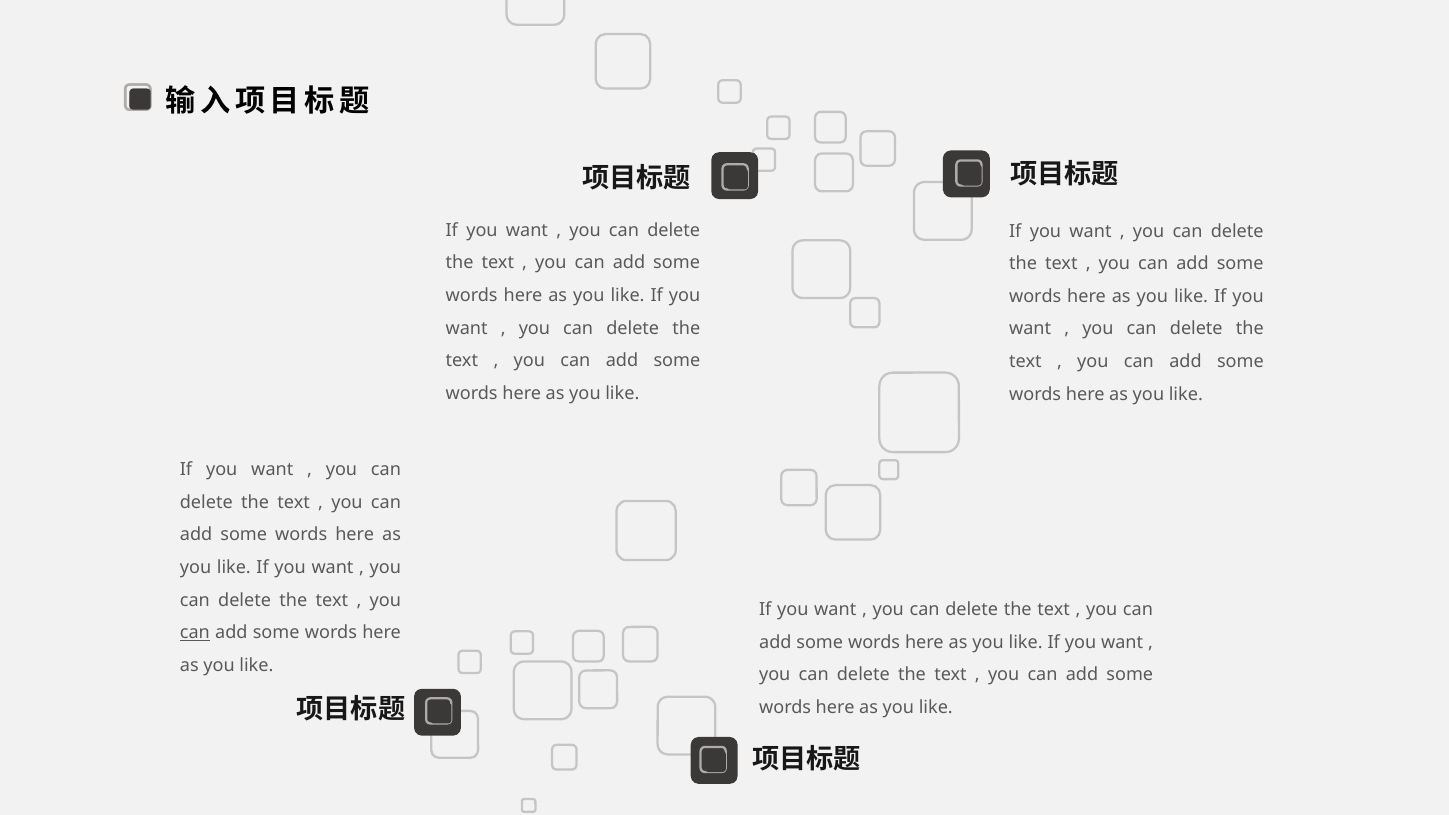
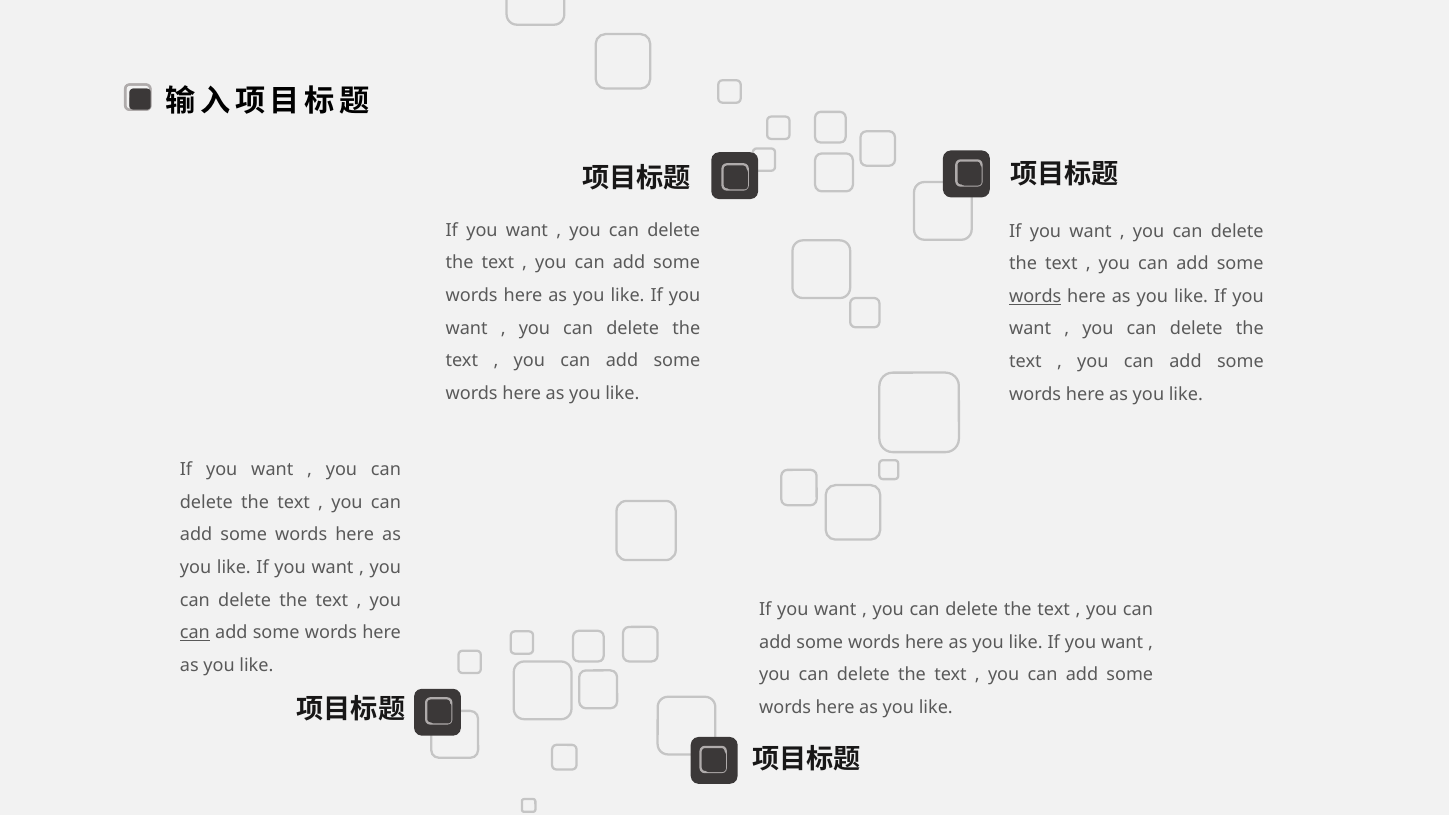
words at (1035, 296) underline: none -> present
